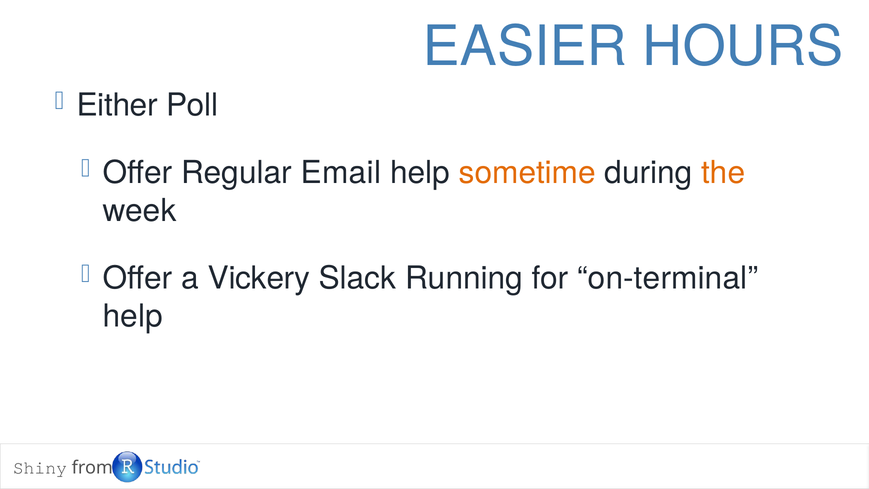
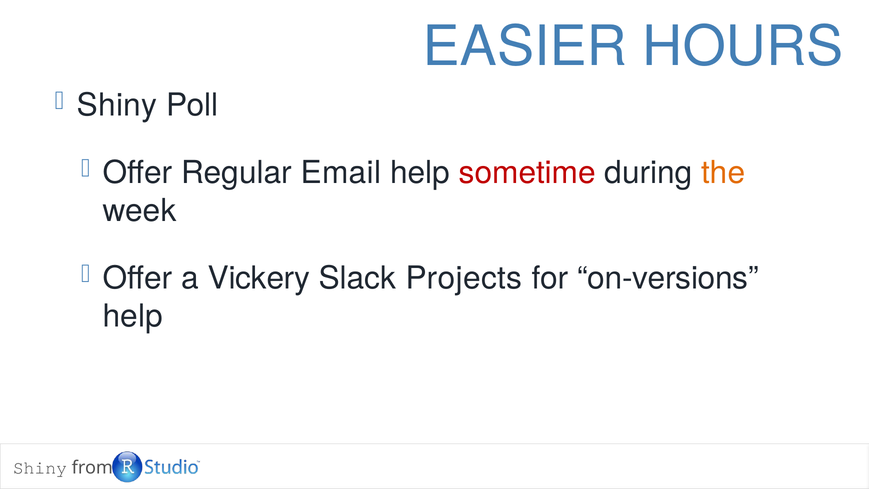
Either at (117, 105): Either -> Shiny
sometime colour: orange -> red
Running: Running -> Projects
on-terminal: on-terminal -> on-versions
